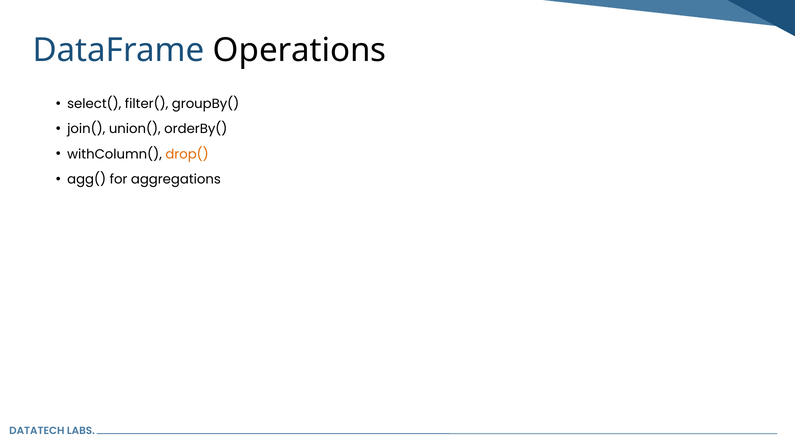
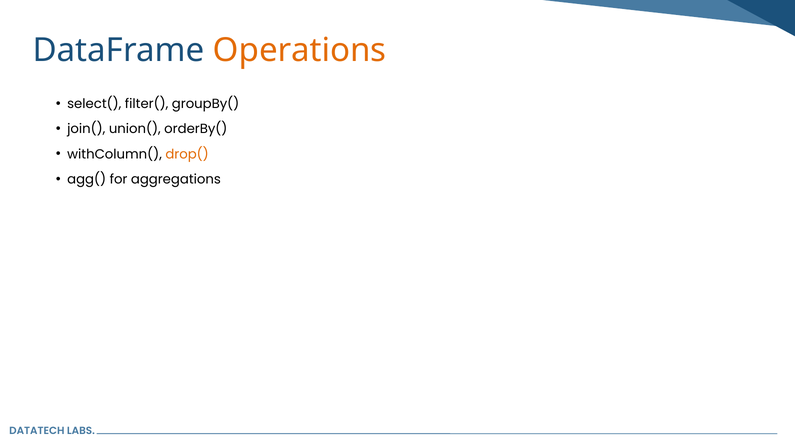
Operations colour: black -> orange
